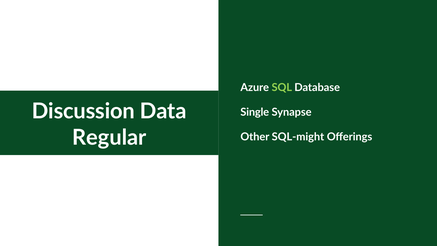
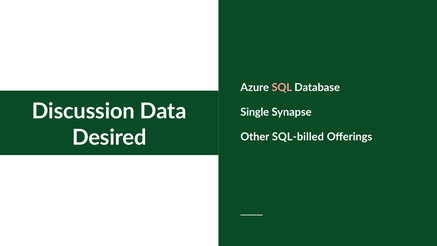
SQL colour: light green -> pink
Regular: Regular -> Desired
SQL-might: SQL-might -> SQL-billed
